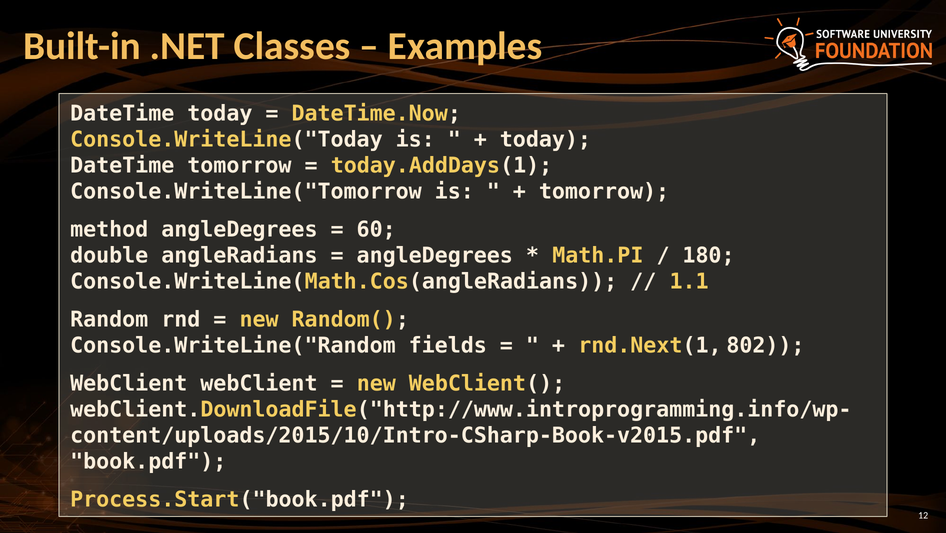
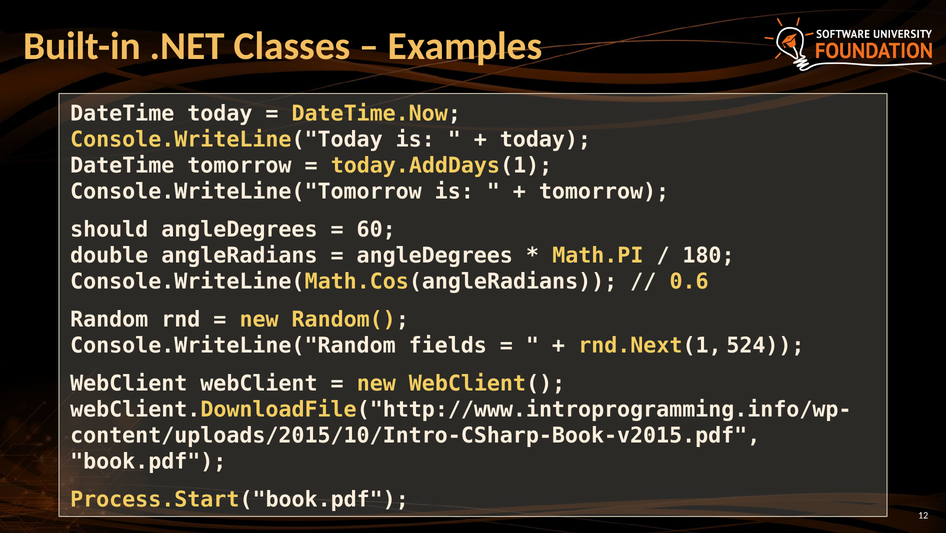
method: method -> should
1.1: 1.1 -> 0.6
802: 802 -> 524
